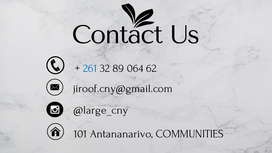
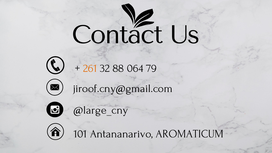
261 colour: blue -> orange
89: 89 -> 88
62: 62 -> 79
COMMUNITIES: COMMUNITIES -> AROMATICUM
